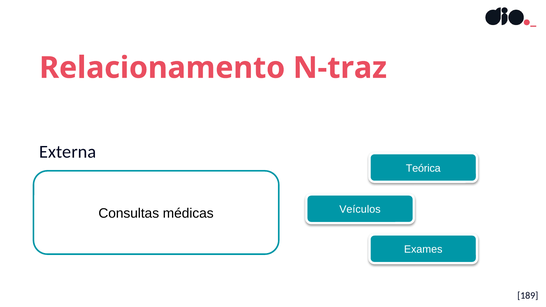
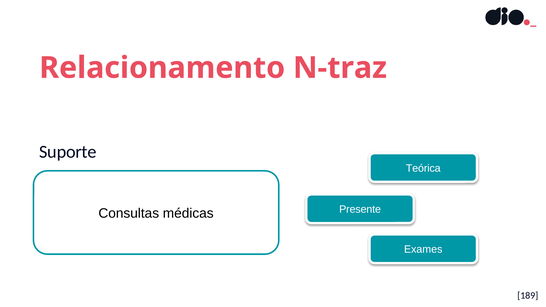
Externa: Externa -> Suporte
Veículos: Veículos -> Presente
